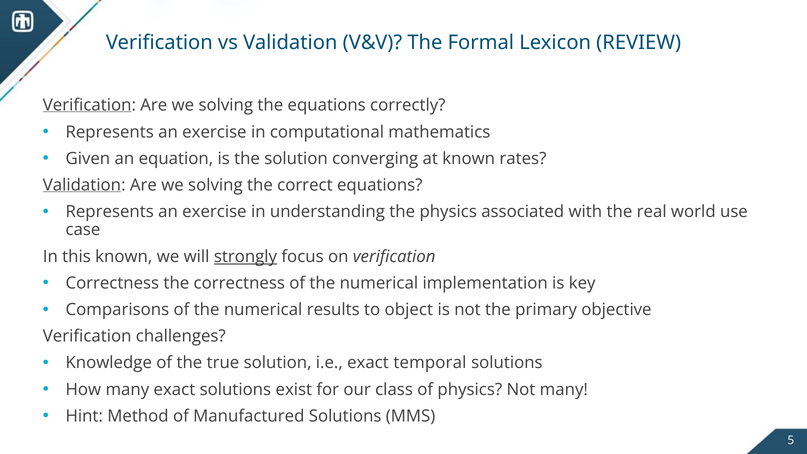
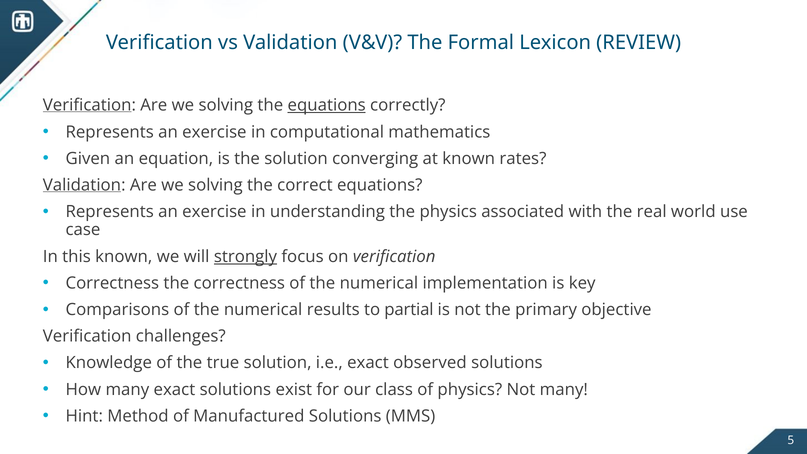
equations at (327, 105) underline: none -> present
object: object -> partial
temporal: temporal -> observed
